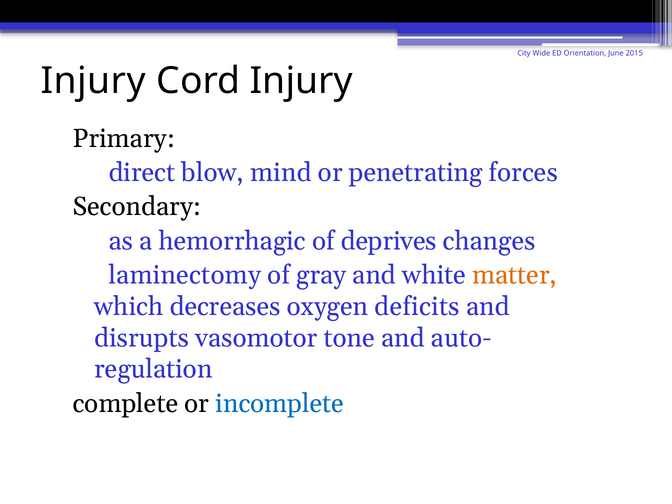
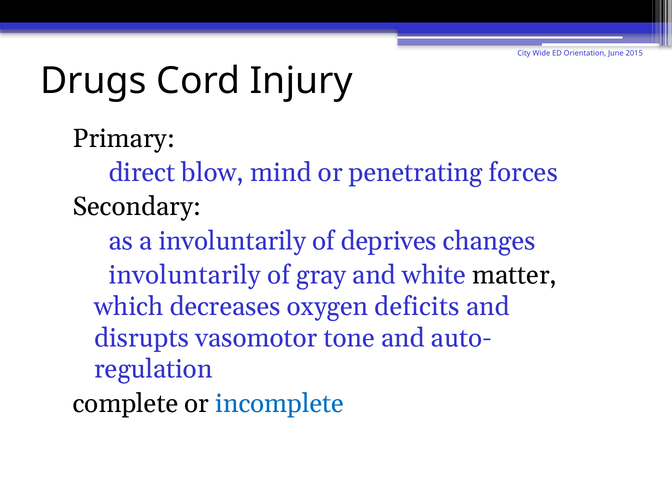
Injury at (93, 81): Injury -> Drugs
a hemorrhagic: hemorrhagic -> involuntarily
laminectomy at (185, 275): laminectomy -> involuntarily
matter colour: orange -> black
